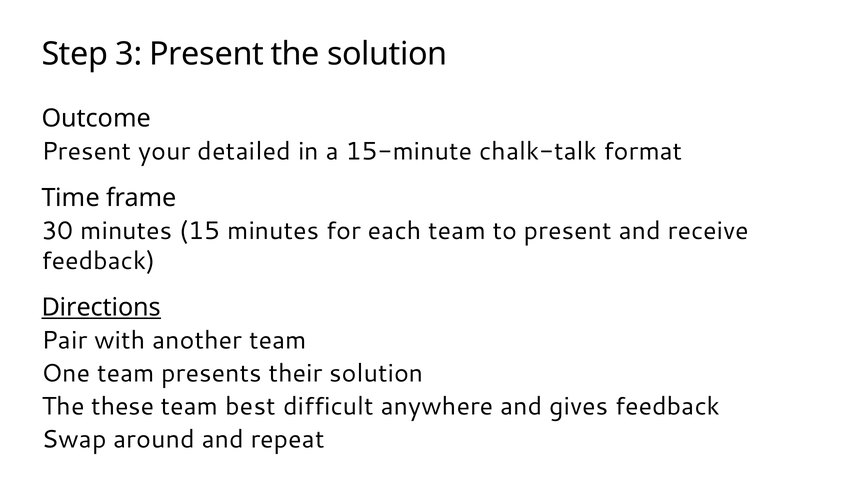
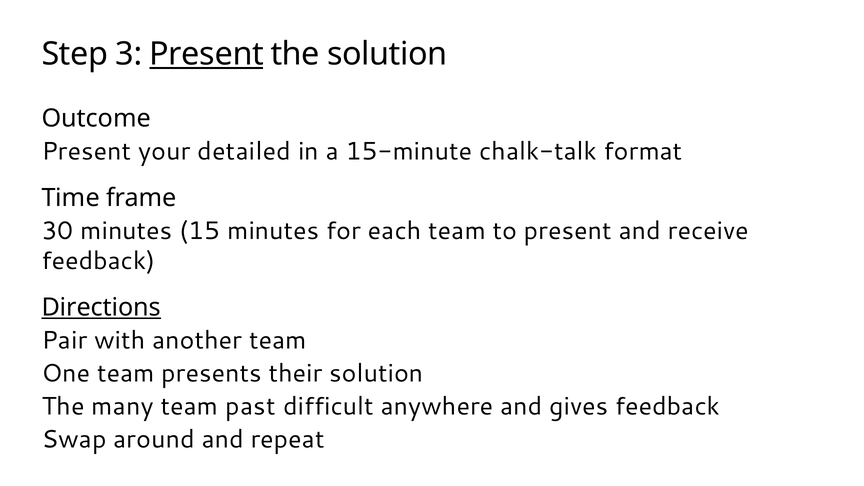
Present at (207, 54) underline: none -> present
these: these -> many
best: best -> past
